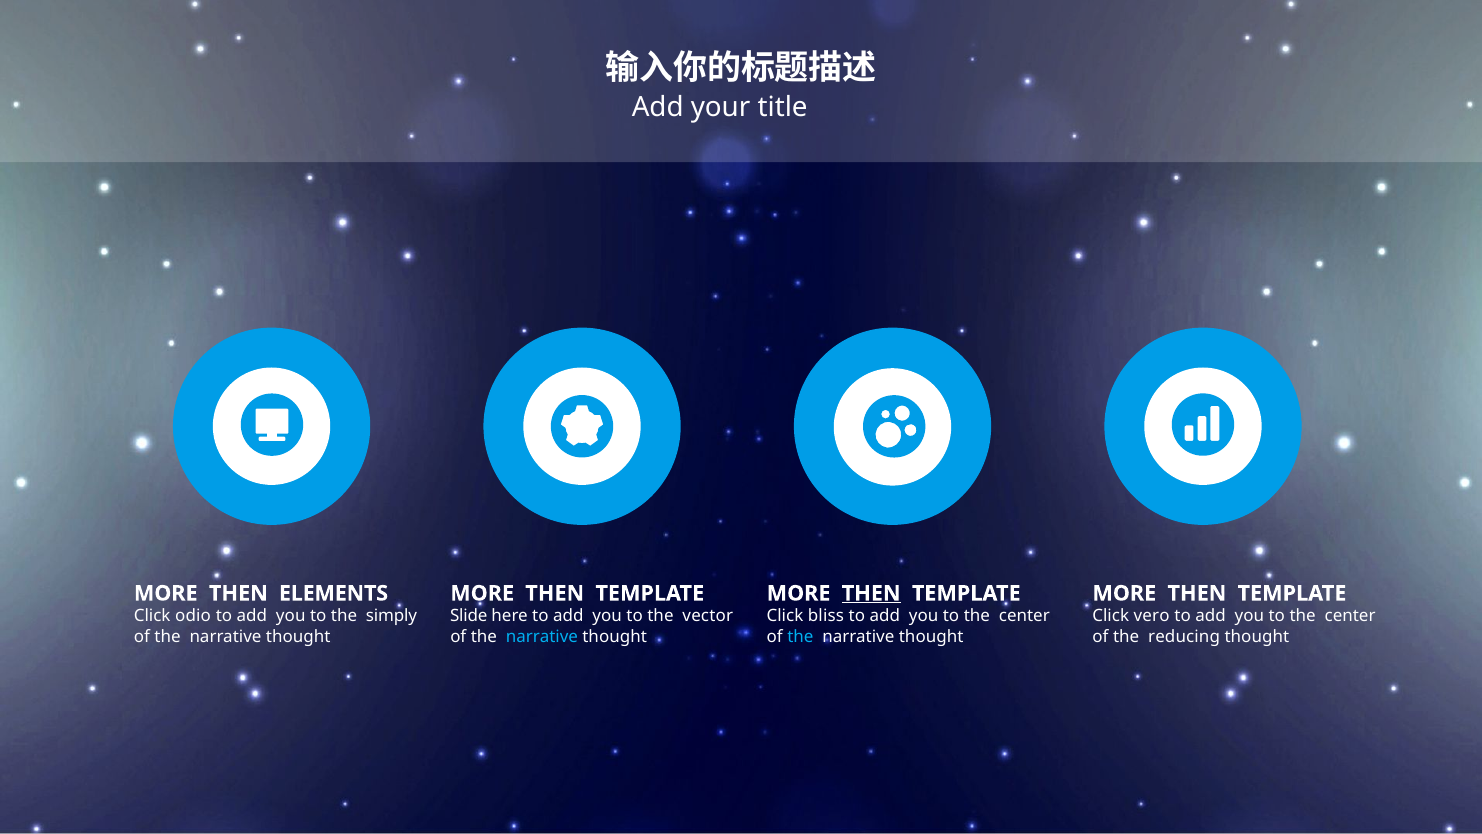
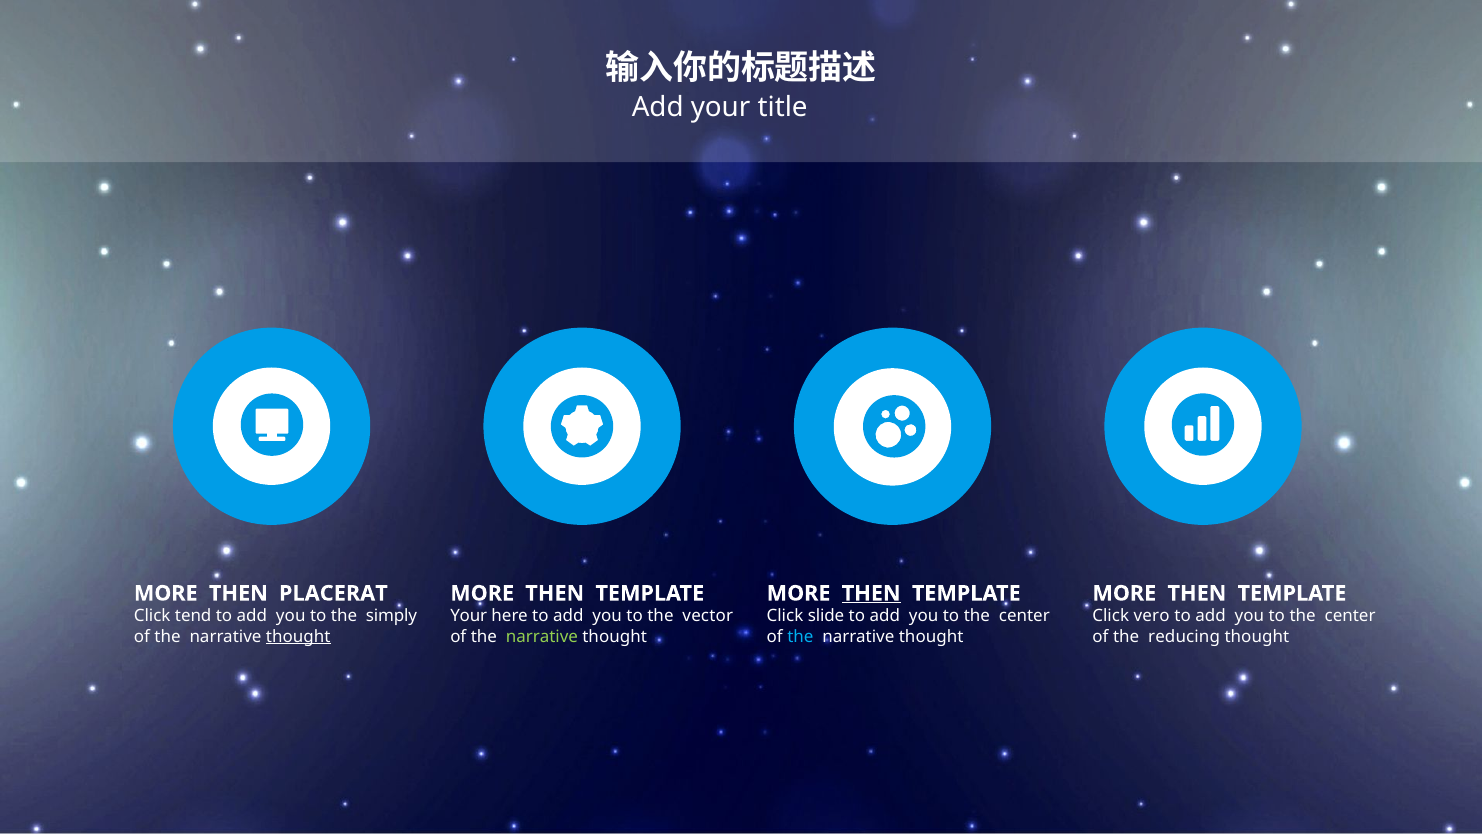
ELEMENTS: ELEMENTS -> PLACERAT
odio: odio -> tend
Slide at (469, 616): Slide -> Your
bliss: bliss -> slide
thought at (298, 637) underline: none -> present
narrative at (542, 637) colour: light blue -> light green
